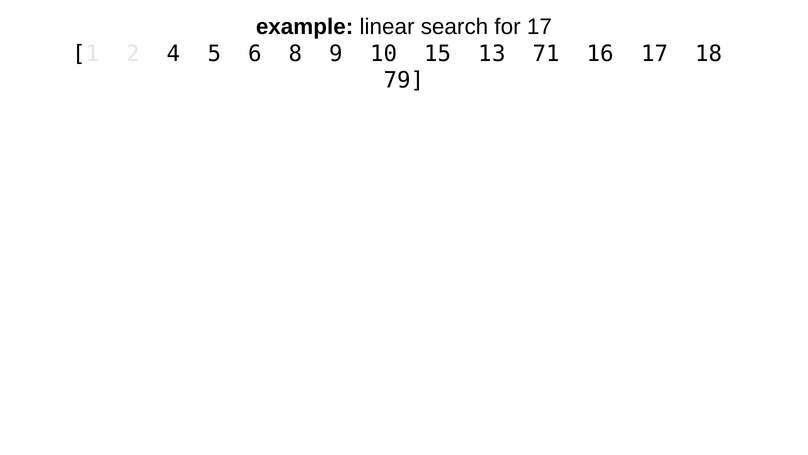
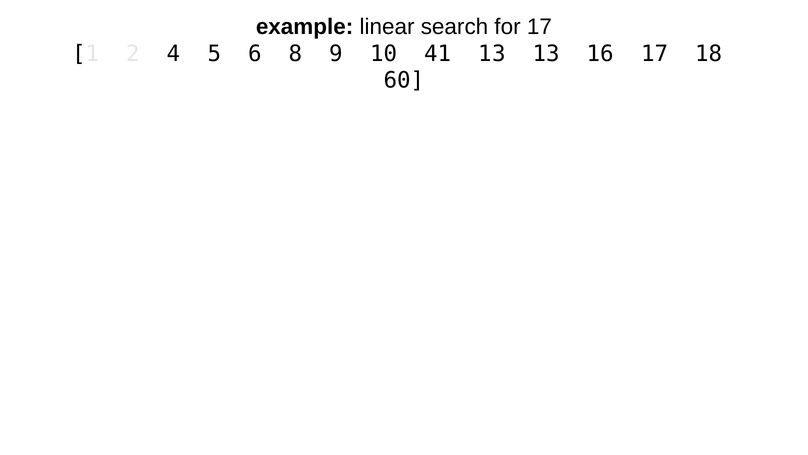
15: 15 -> 41
13 71: 71 -> 13
79: 79 -> 60
